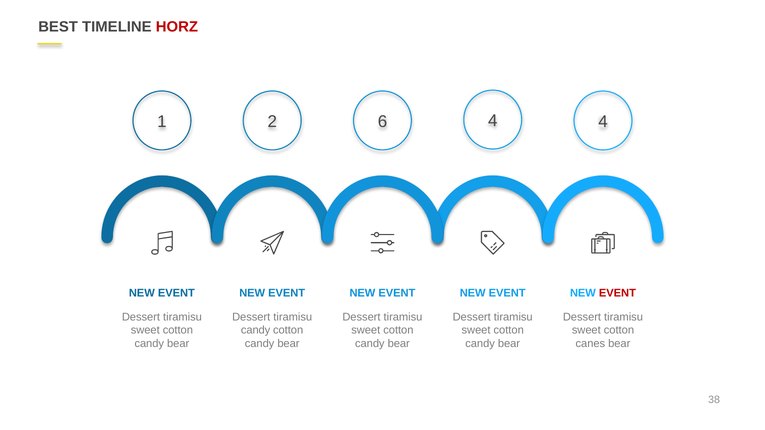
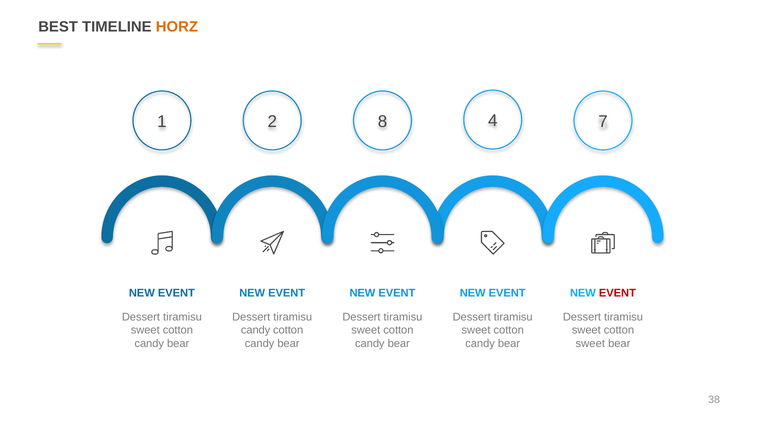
HORZ colour: red -> orange
6: 6 -> 8
4 4: 4 -> 7
canes at (590, 344): canes -> sweet
